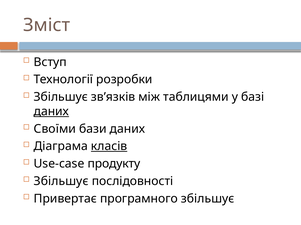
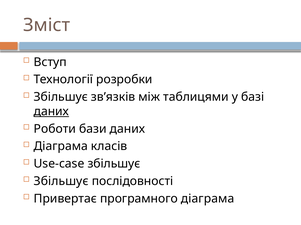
Своїми: Своїми -> Роботи
класів underline: present -> none
Use-case продукту: продукту -> збільшує
програмного збільшує: збільшує -> діаграма
